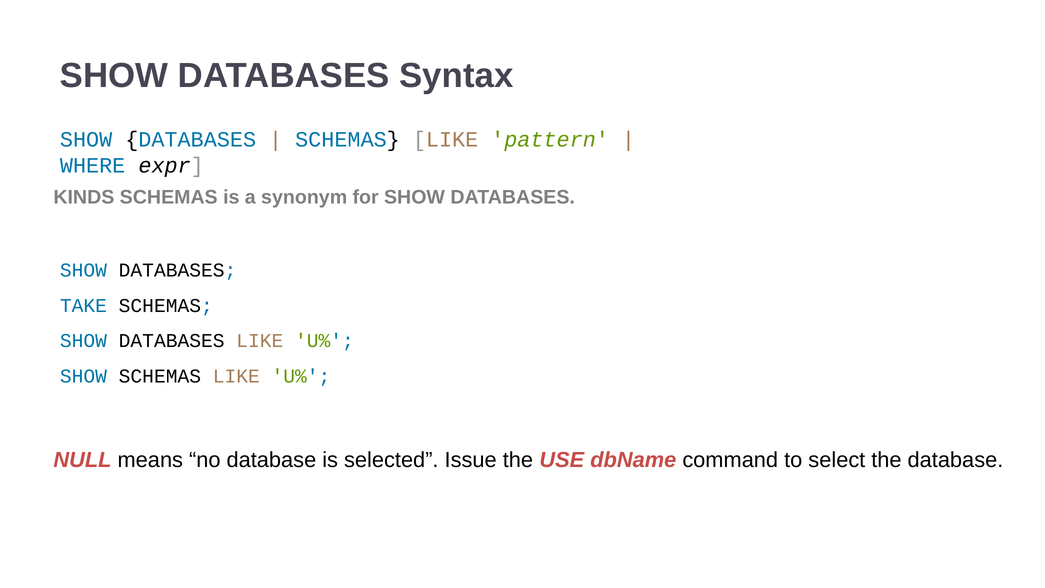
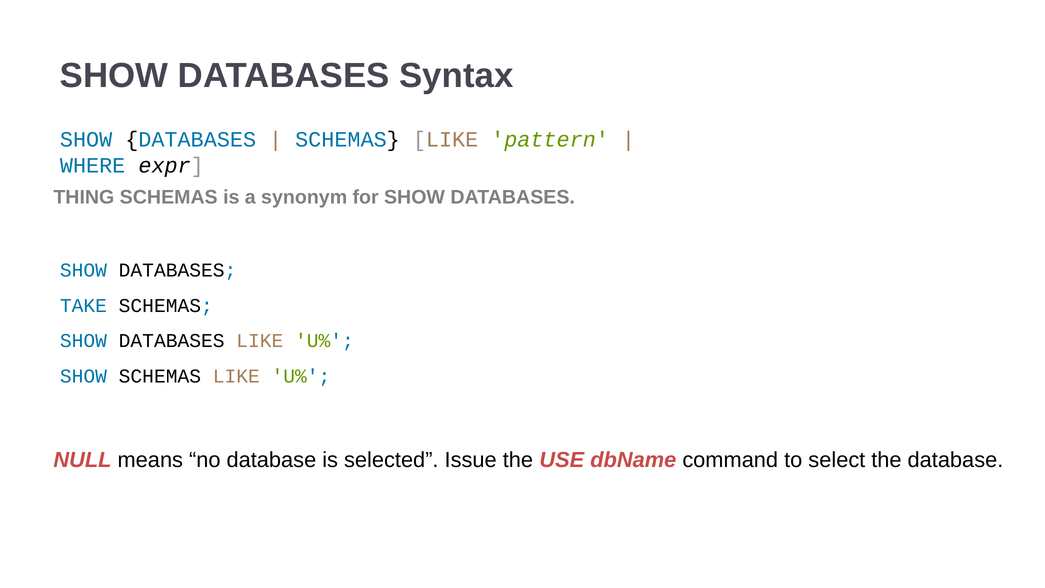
KINDS: KINDS -> THING
